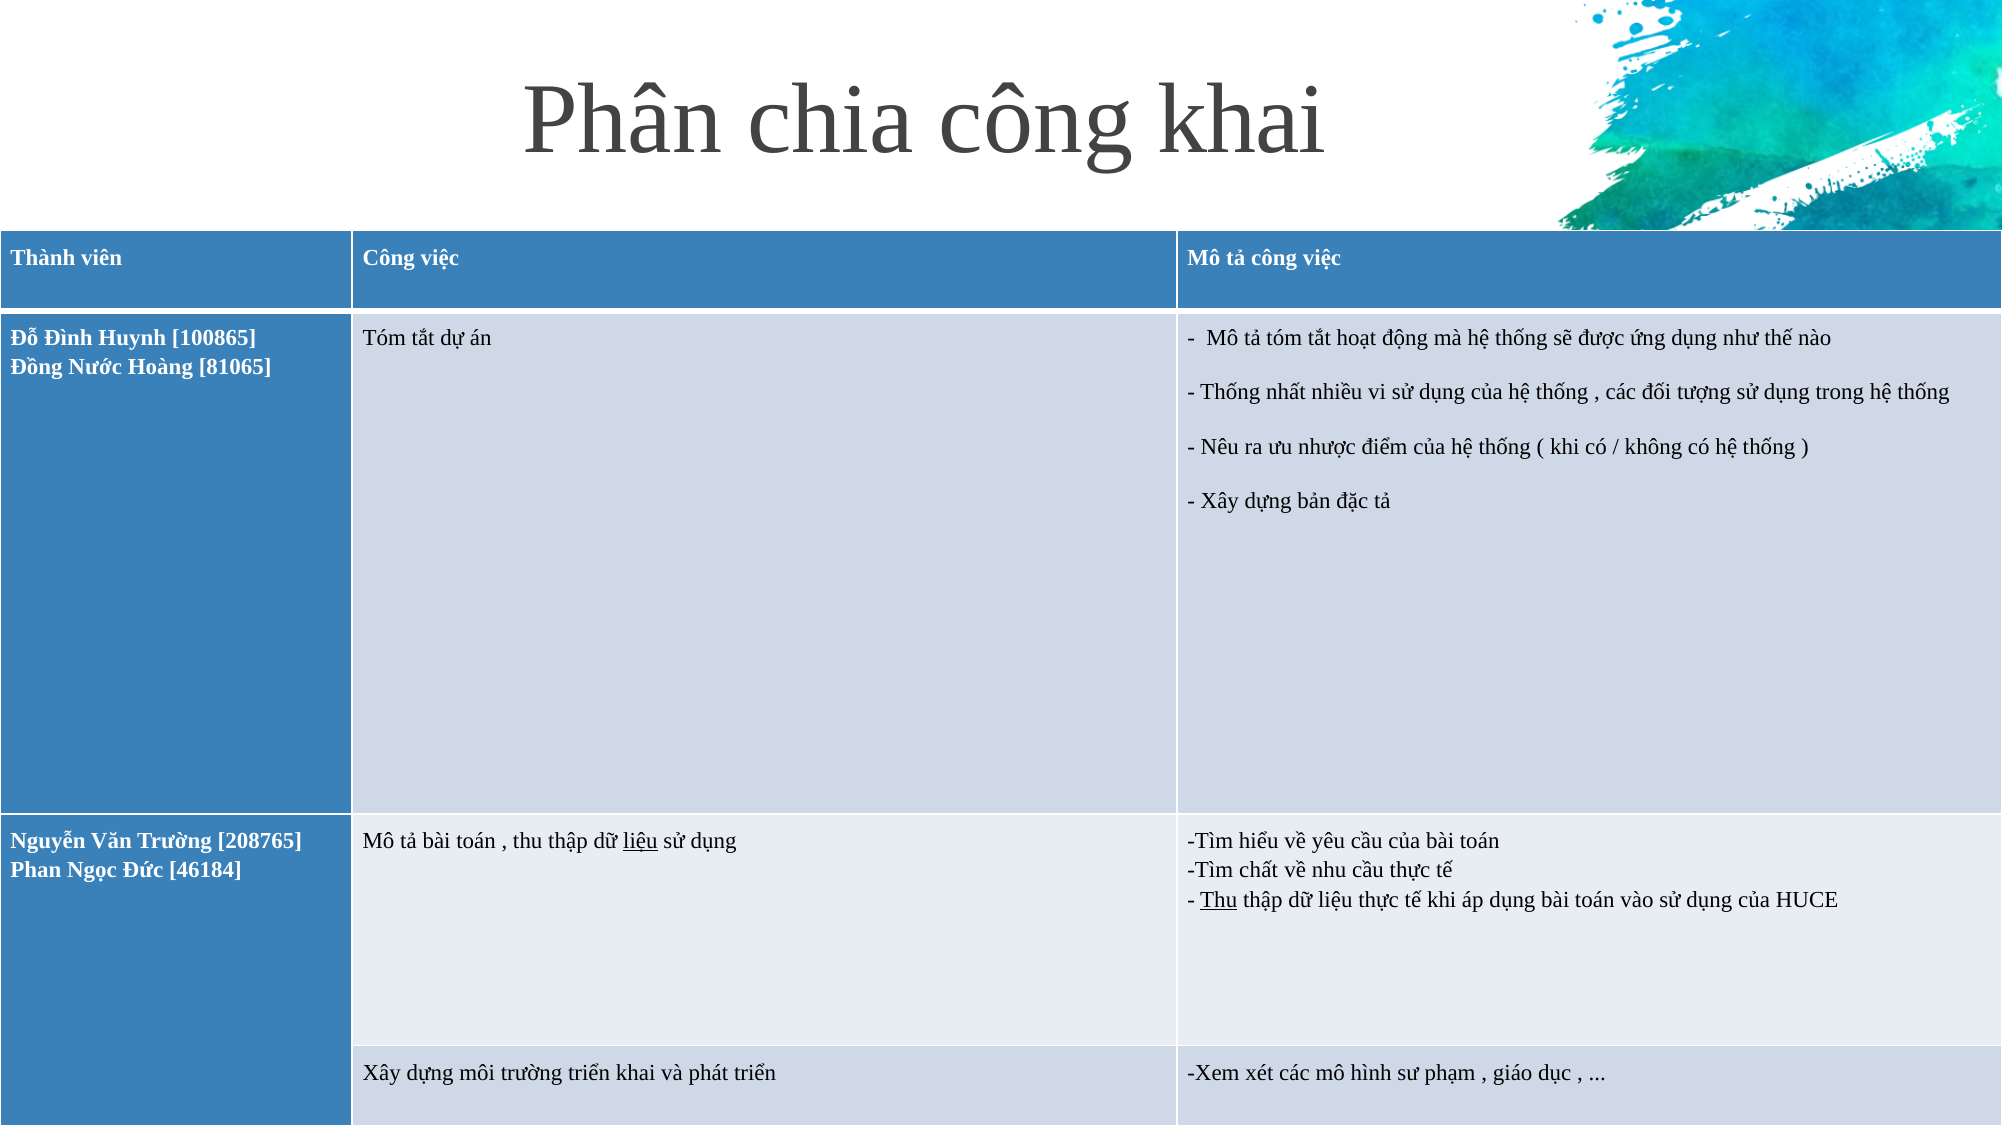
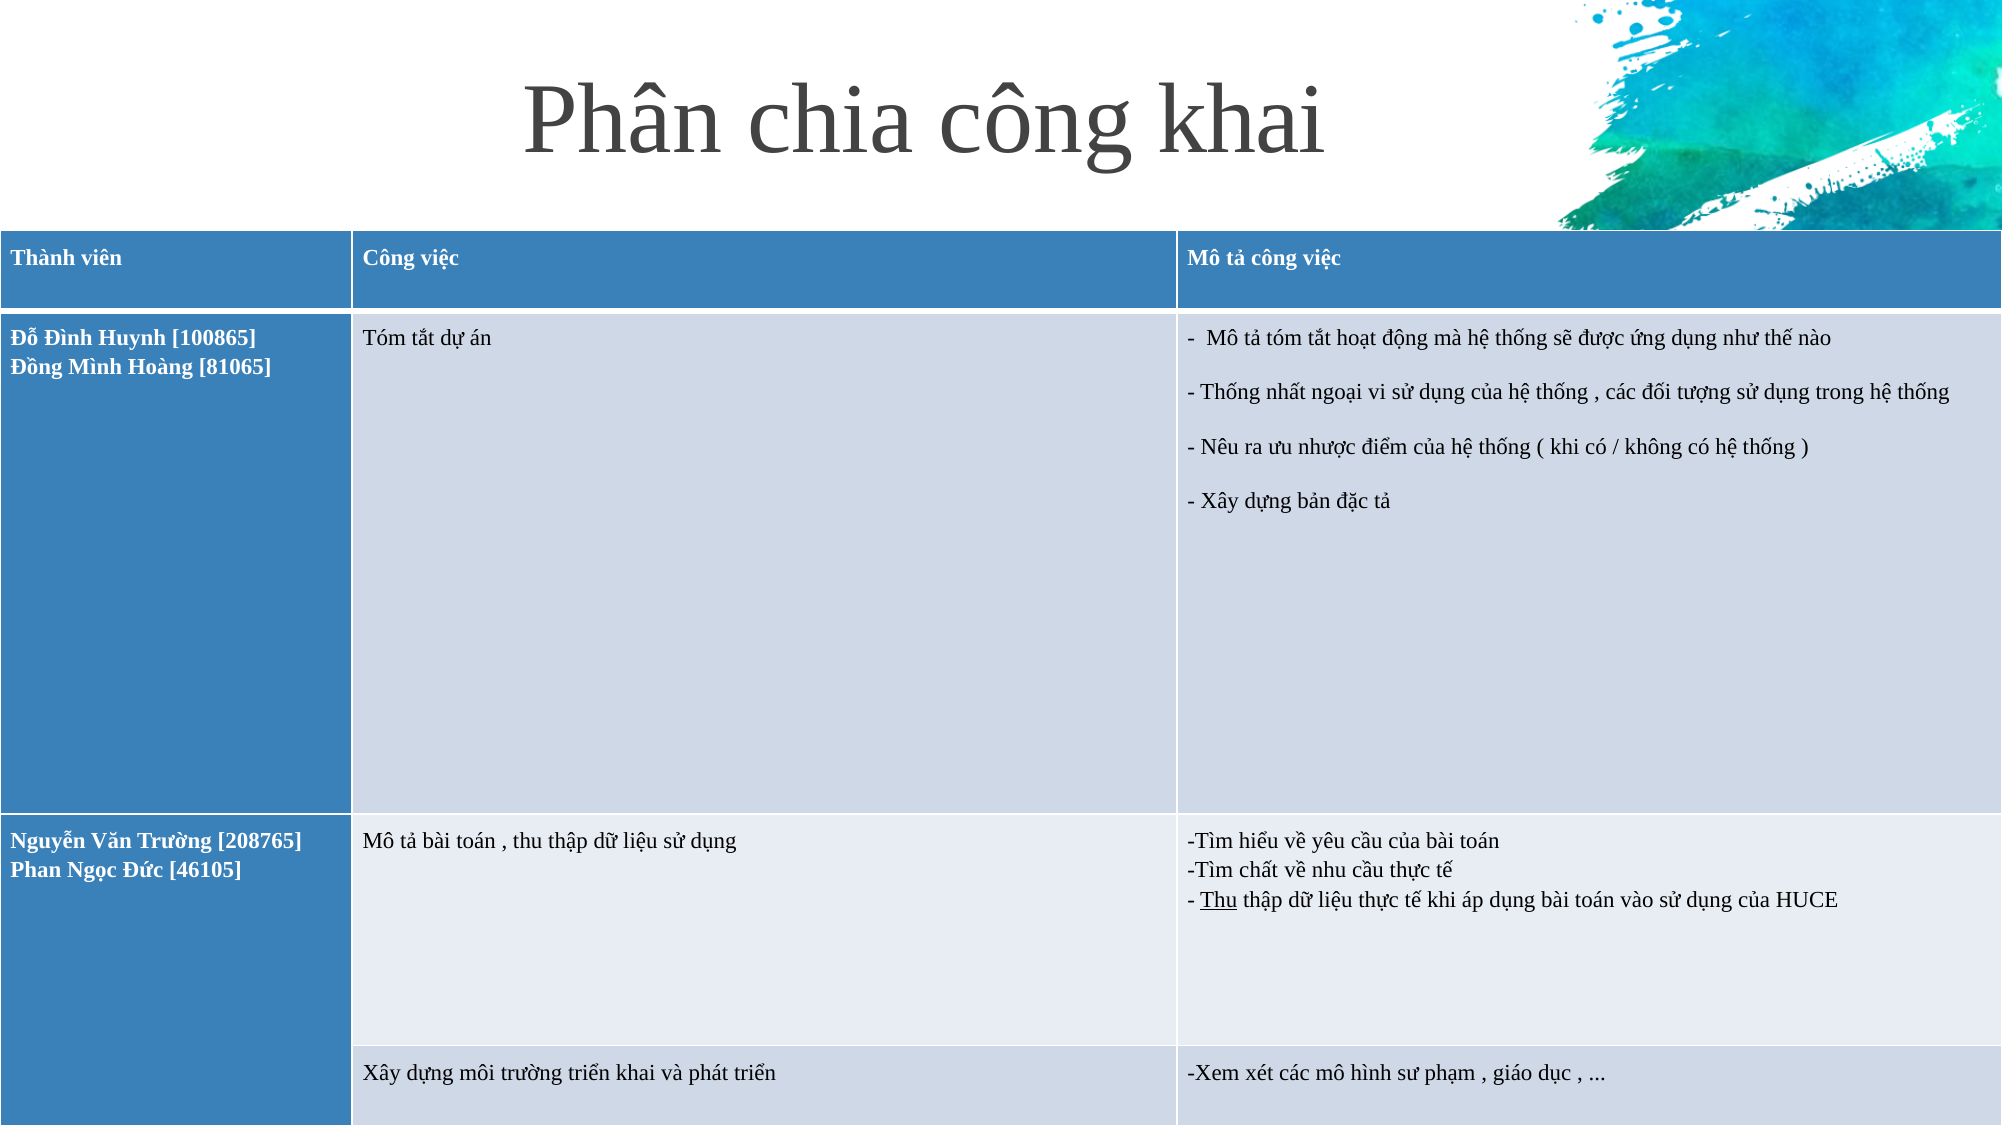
Nước: Nước -> Mình
nhiều: nhiều -> ngoại
liệu at (640, 841) underline: present -> none
46184: 46184 -> 46105
